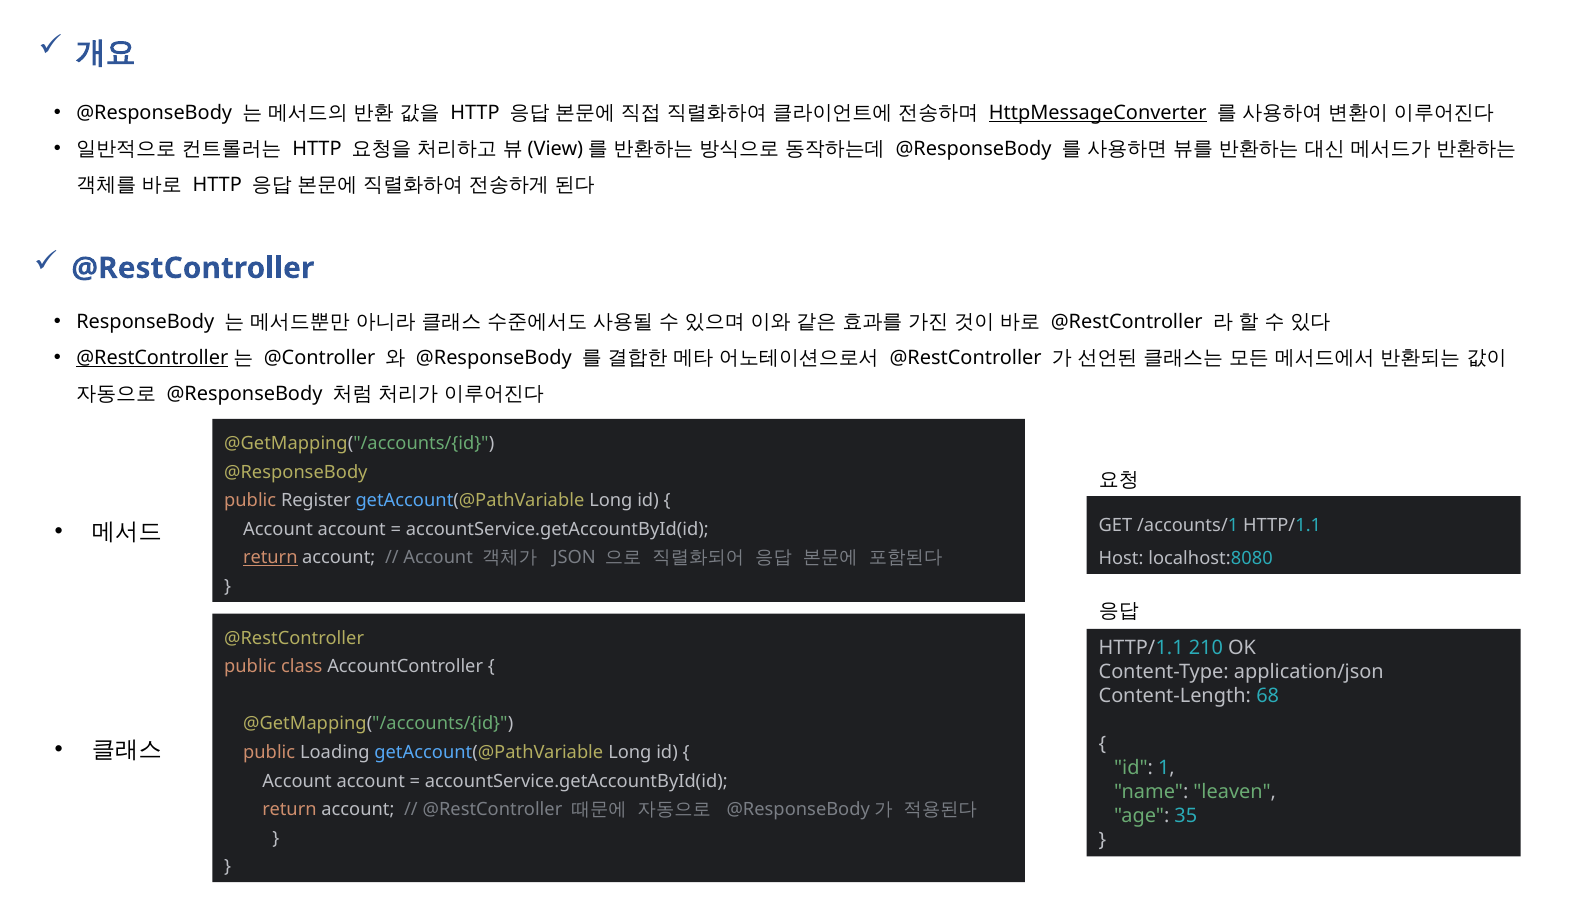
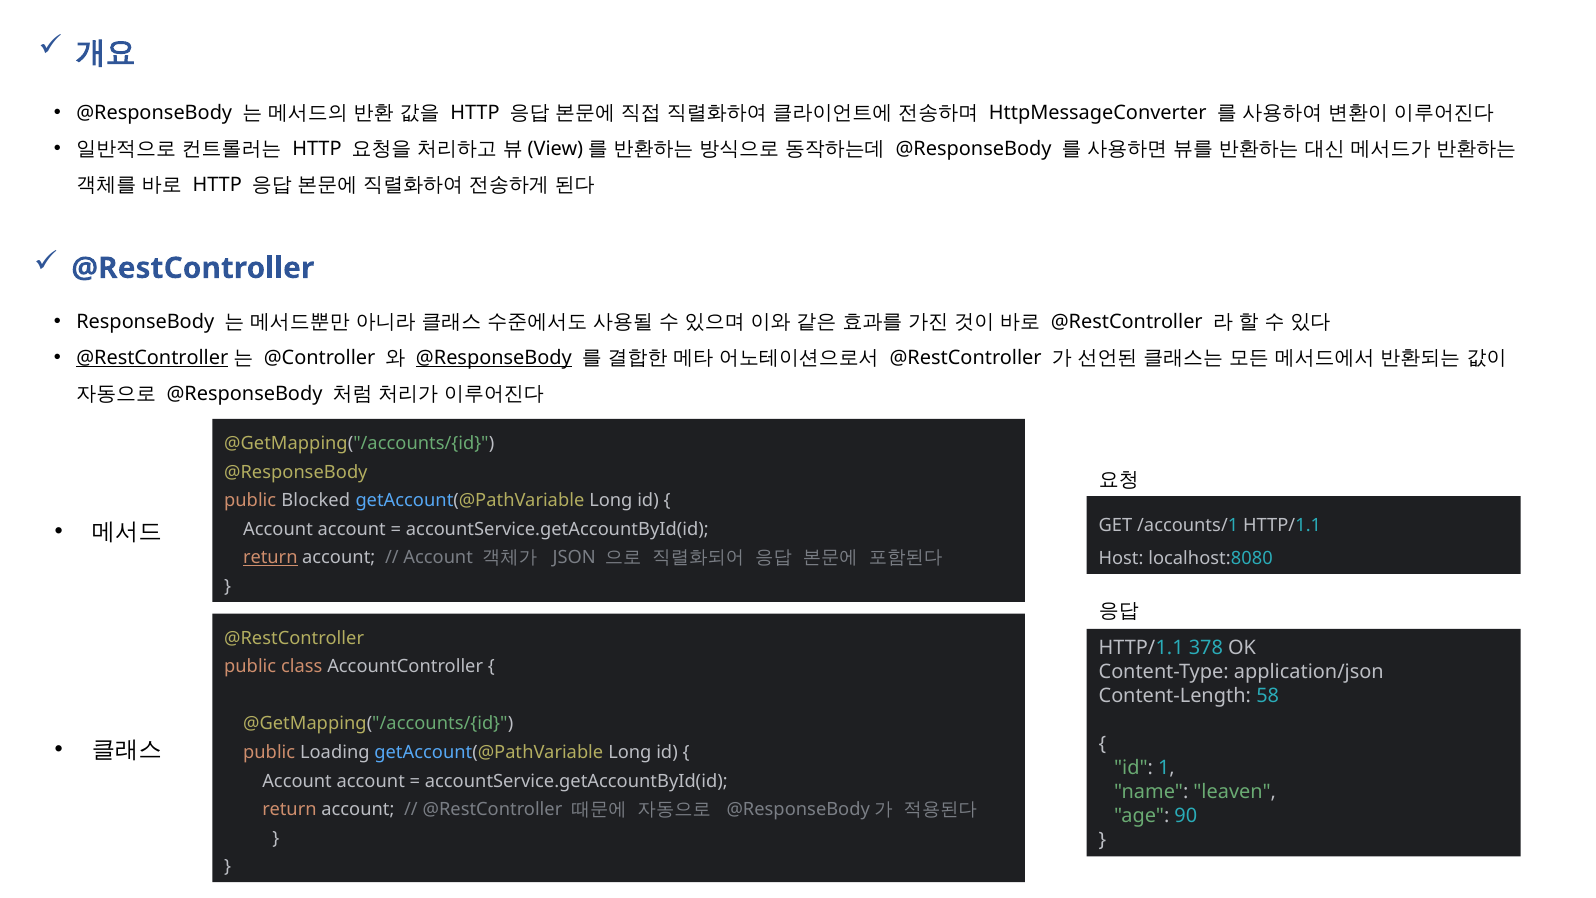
HttpMessageConverter underline: present -> none
@ResponseBody at (494, 358) underline: none -> present
Register: Register -> Blocked
210: 210 -> 378
68: 68 -> 58
35: 35 -> 90
